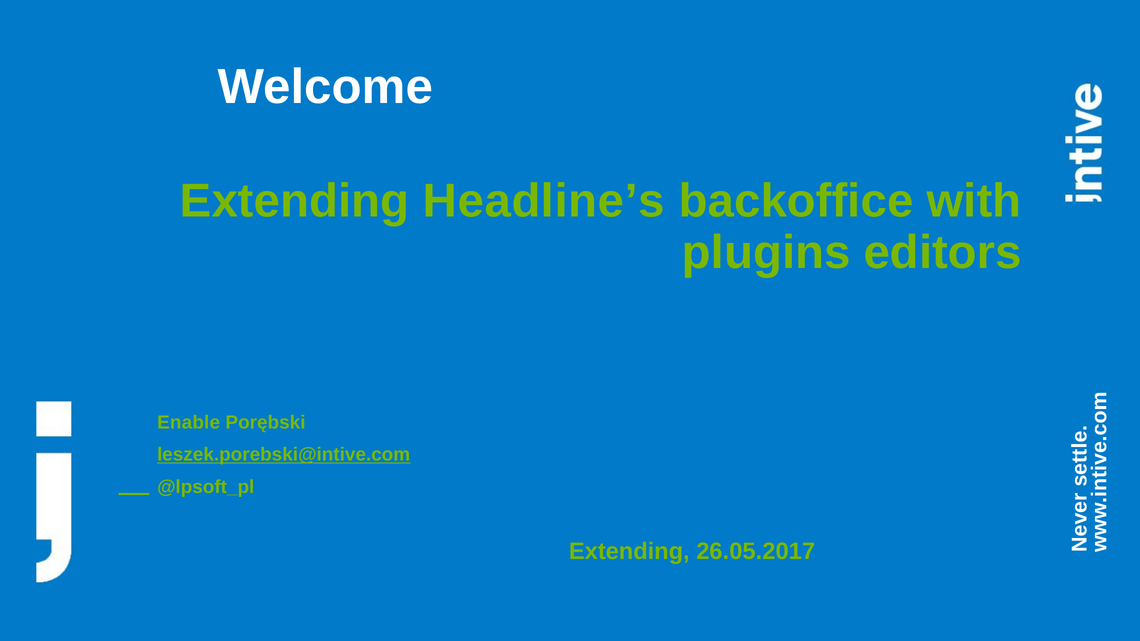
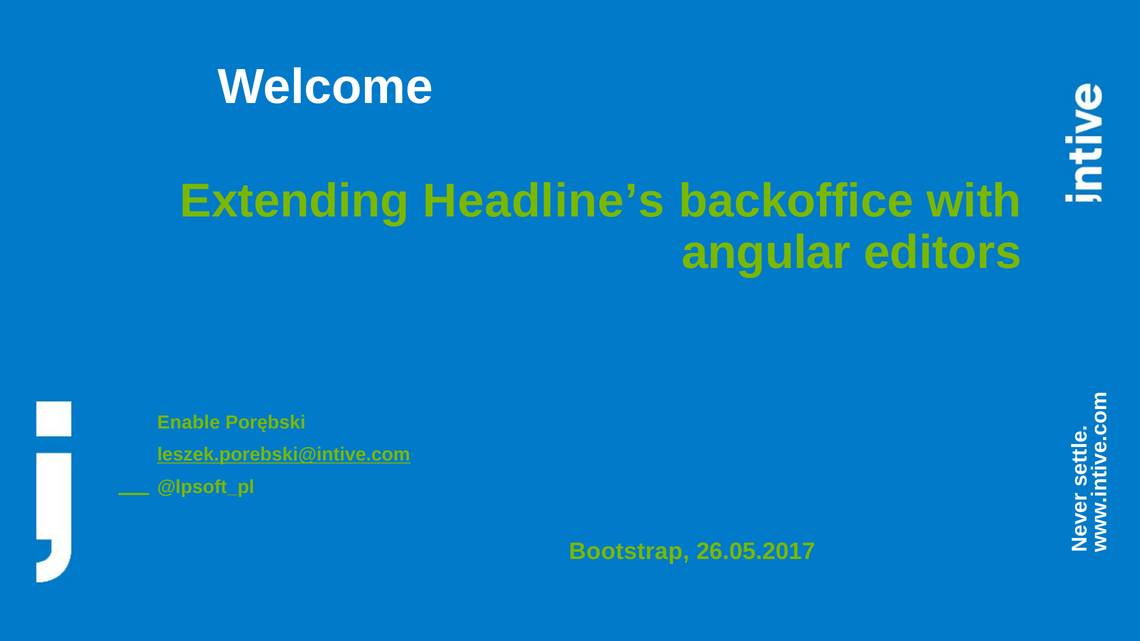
plugins: plugins -> angular
Extending at (629, 552): Extending -> Bootstrap
